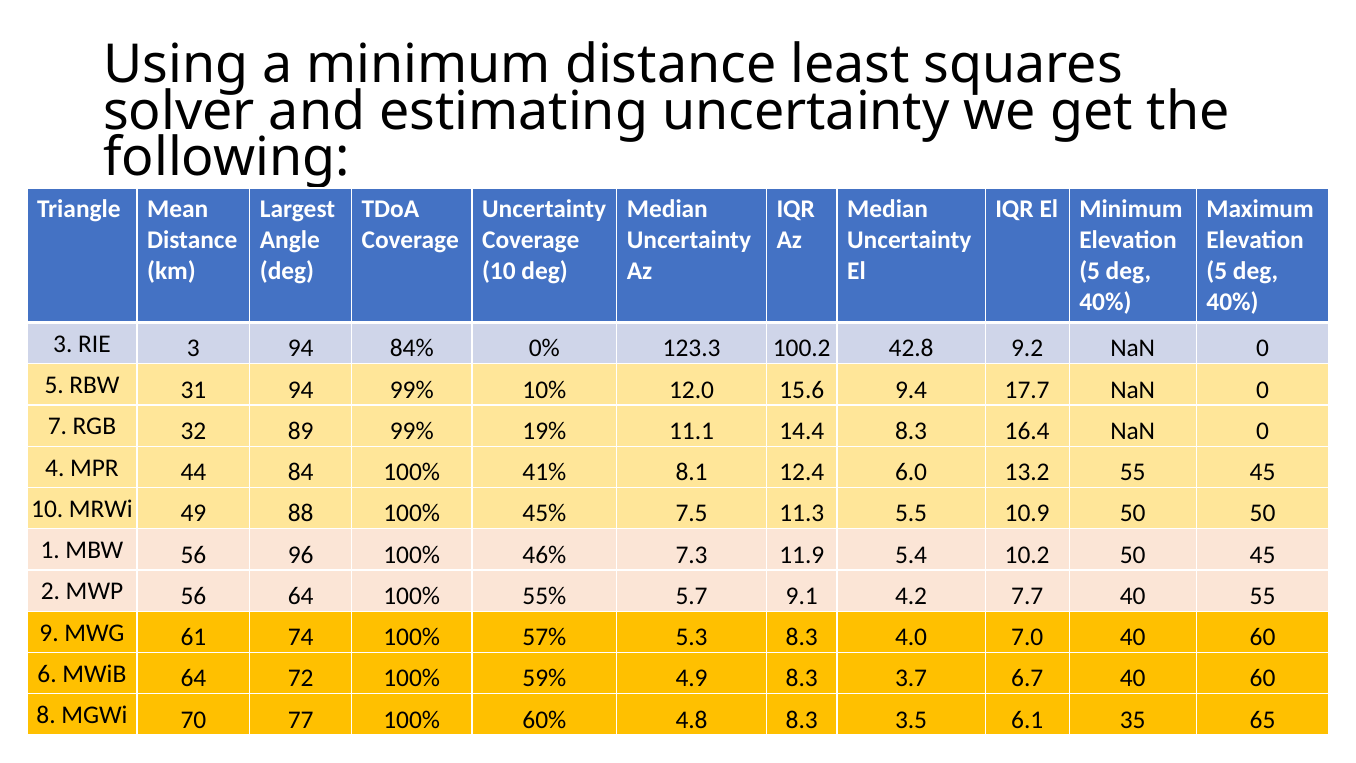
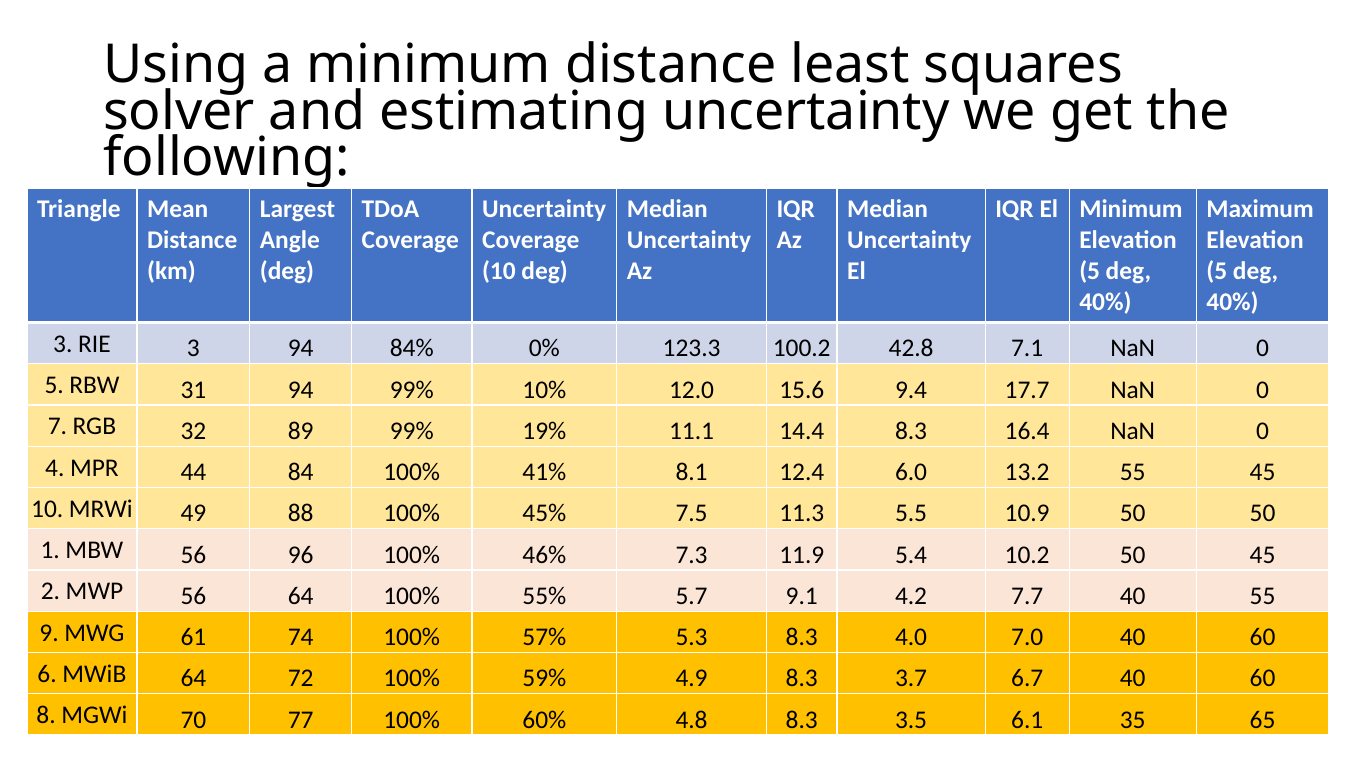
9.2: 9.2 -> 7.1
